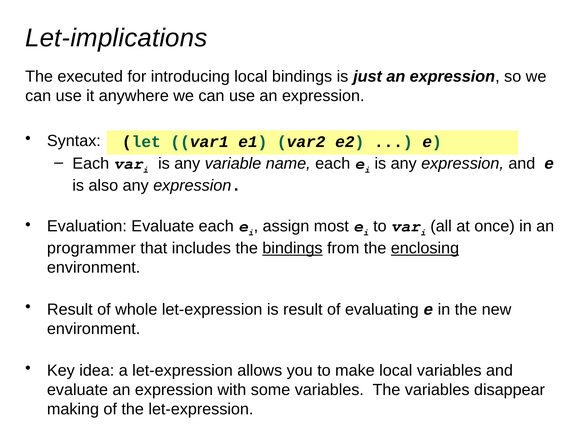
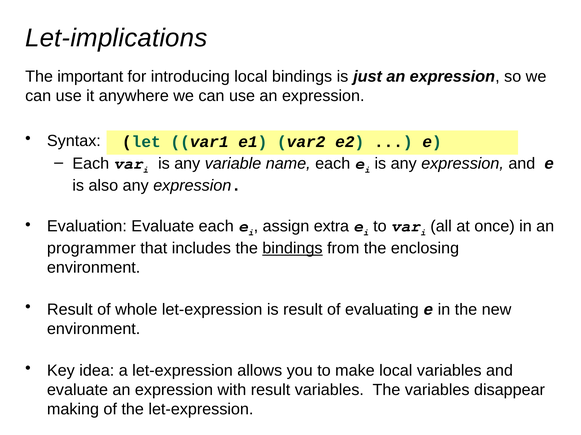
executed: executed -> important
most: most -> extra
enclosing underline: present -> none
with some: some -> result
